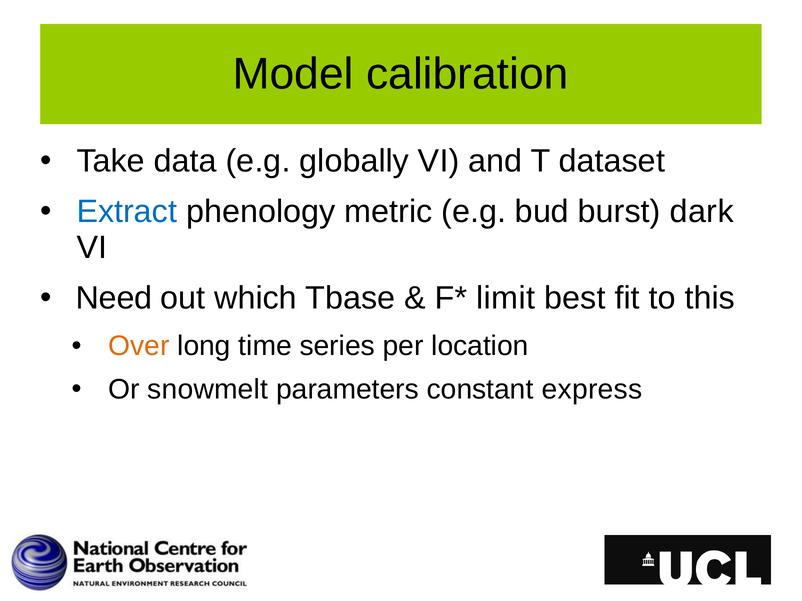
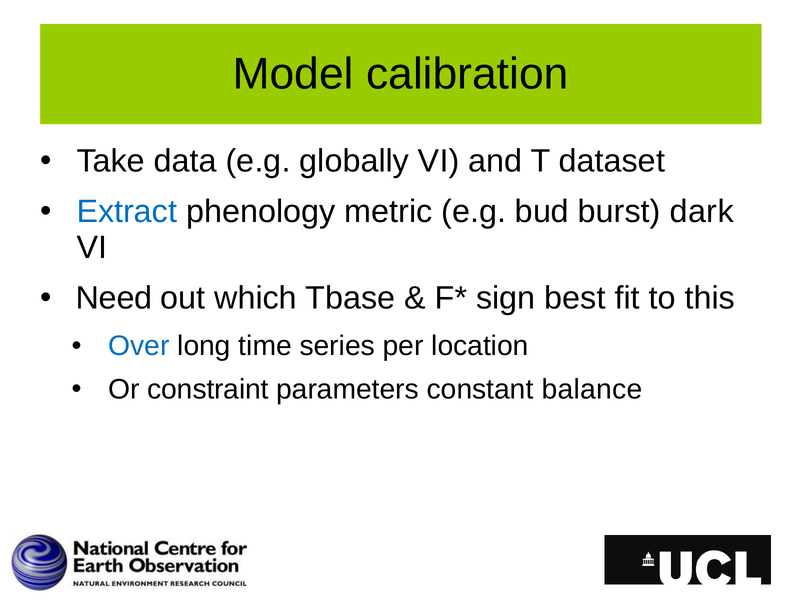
limit: limit -> sign
Over colour: orange -> blue
snowmelt: snowmelt -> constraint
express: express -> balance
